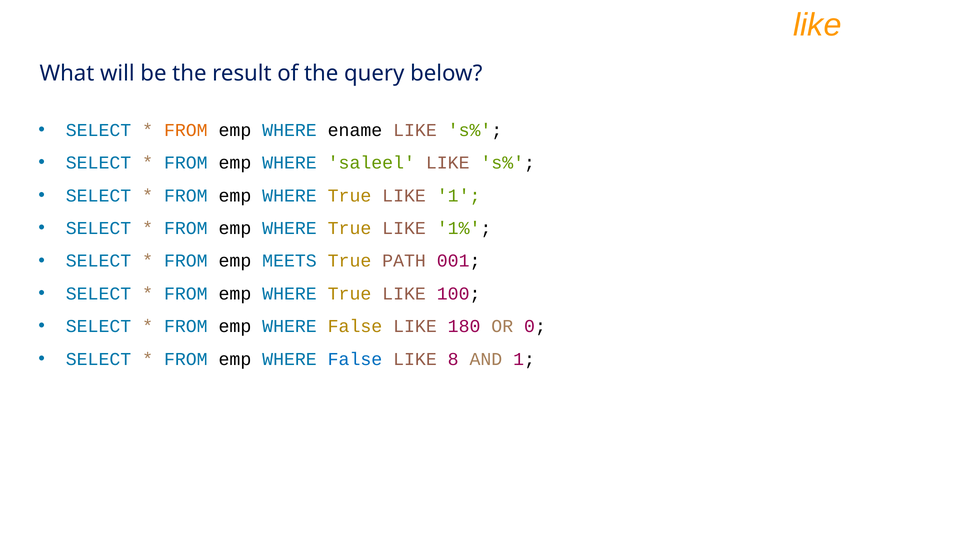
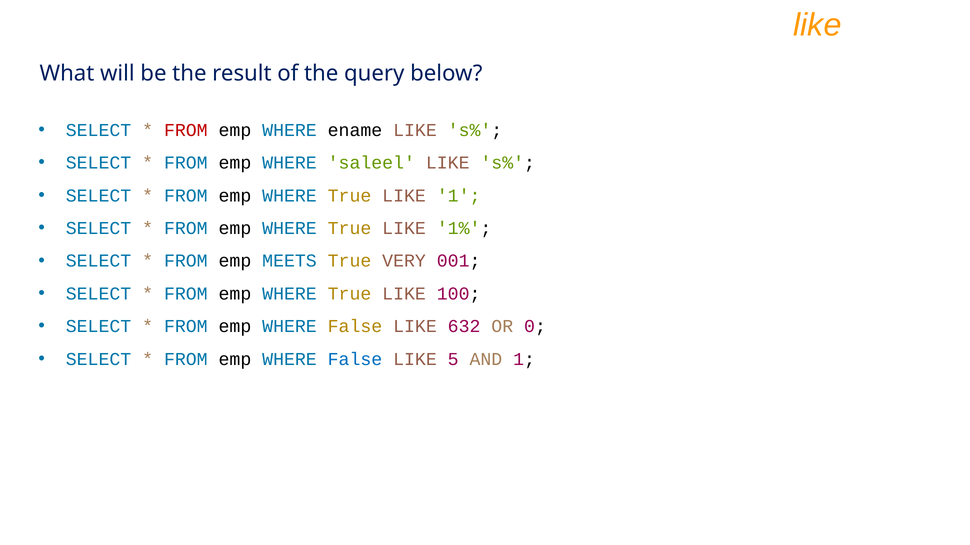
FROM at (186, 130) colour: orange -> red
PATH: PATH -> VERY
180: 180 -> 632
8: 8 -> 5
